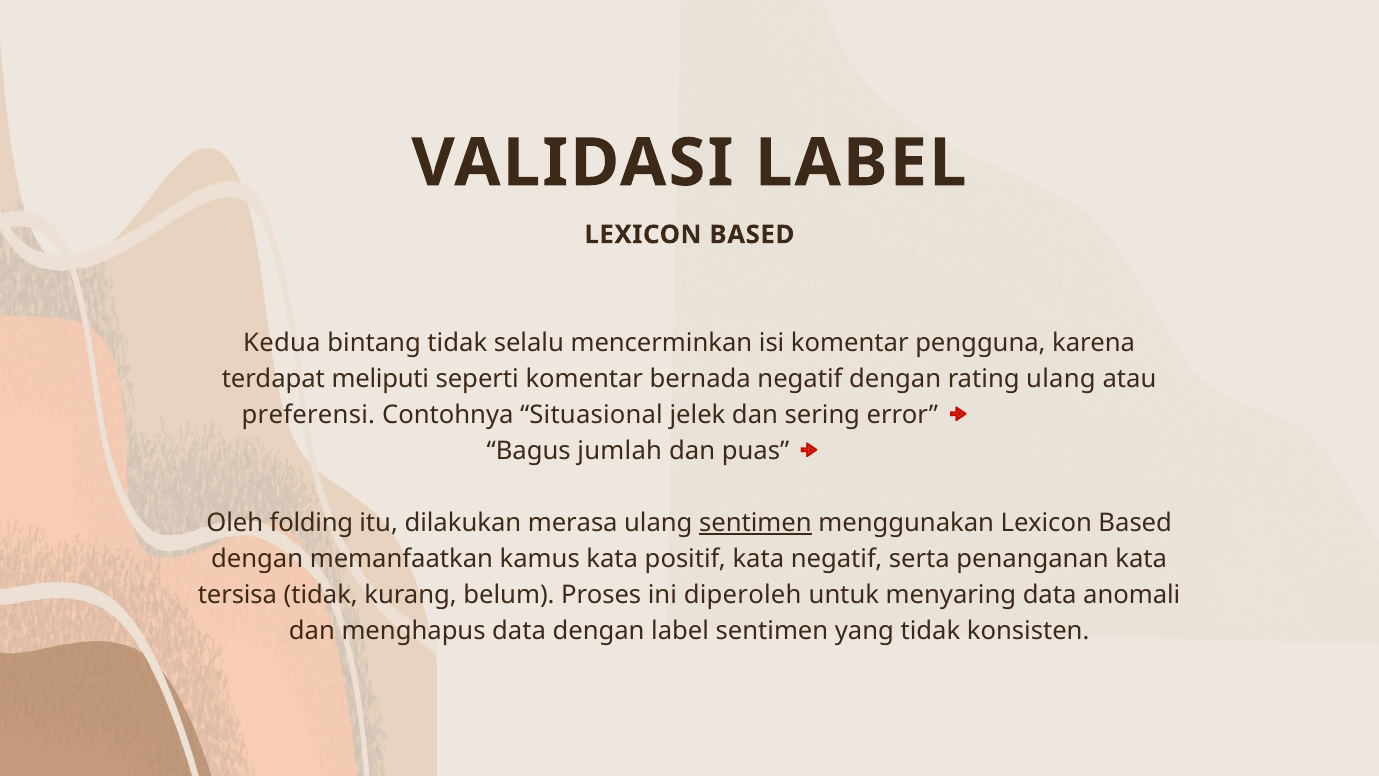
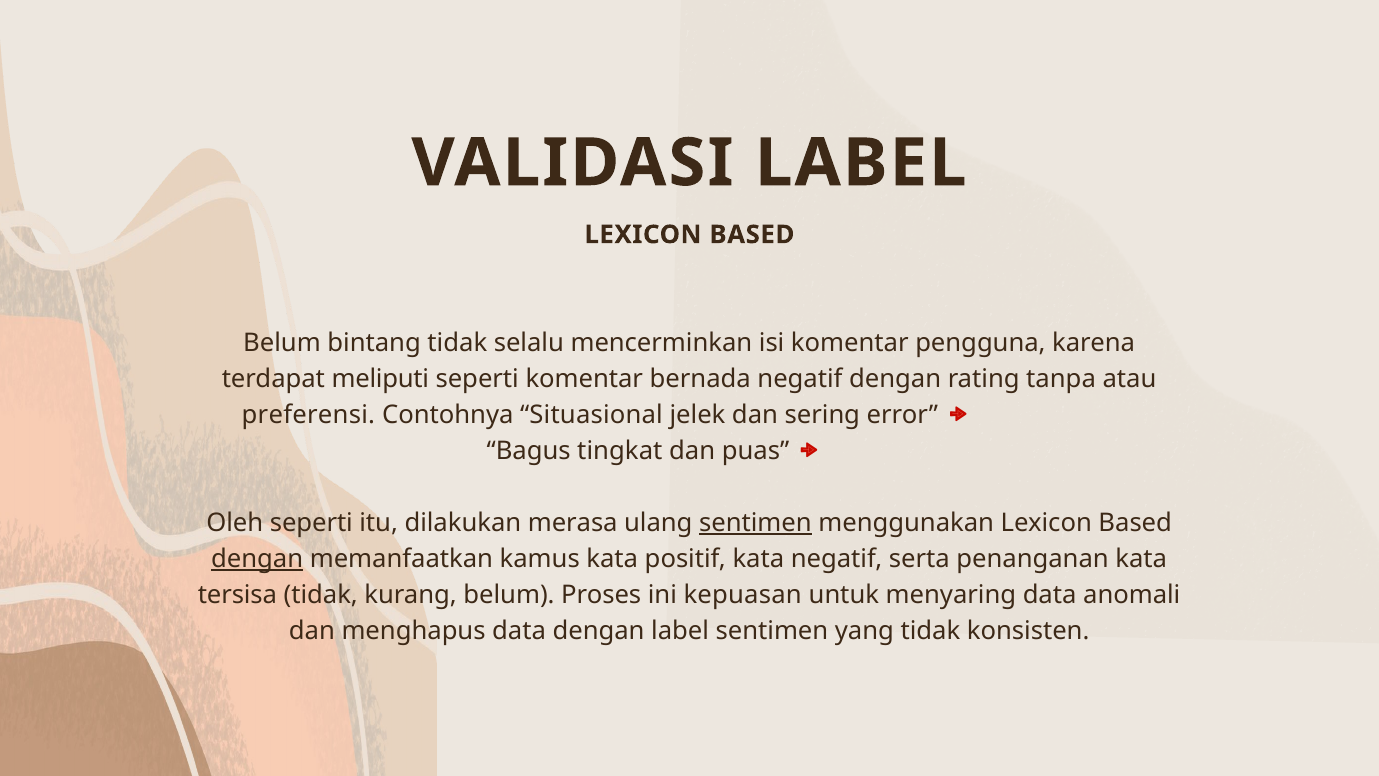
Kedua at (282, 343): Kedua -> Belum
rating ulang: ulang -> tanpa
jumlah: jumlah -> tingkat
Oleh folding: folding -> seperti
dengan at (257, 559) underline: none -> present
diperoleh: diperoleh -> kepuasan
